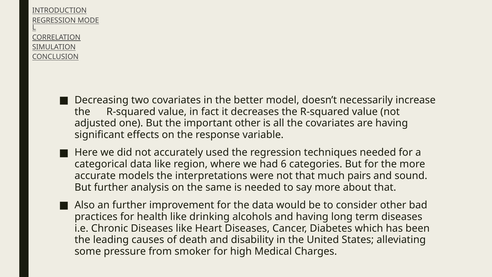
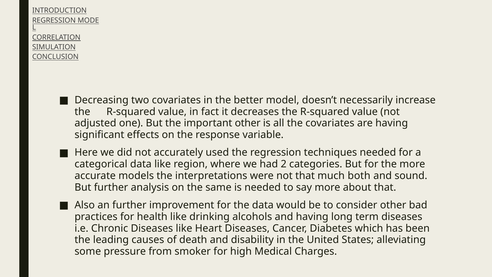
6: 6 -> 2
pairs: pairs -> both
